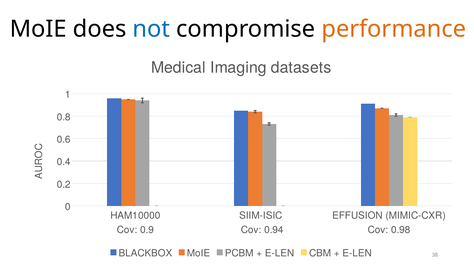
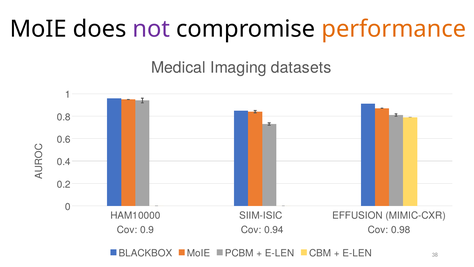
not colour: blue -> purple
